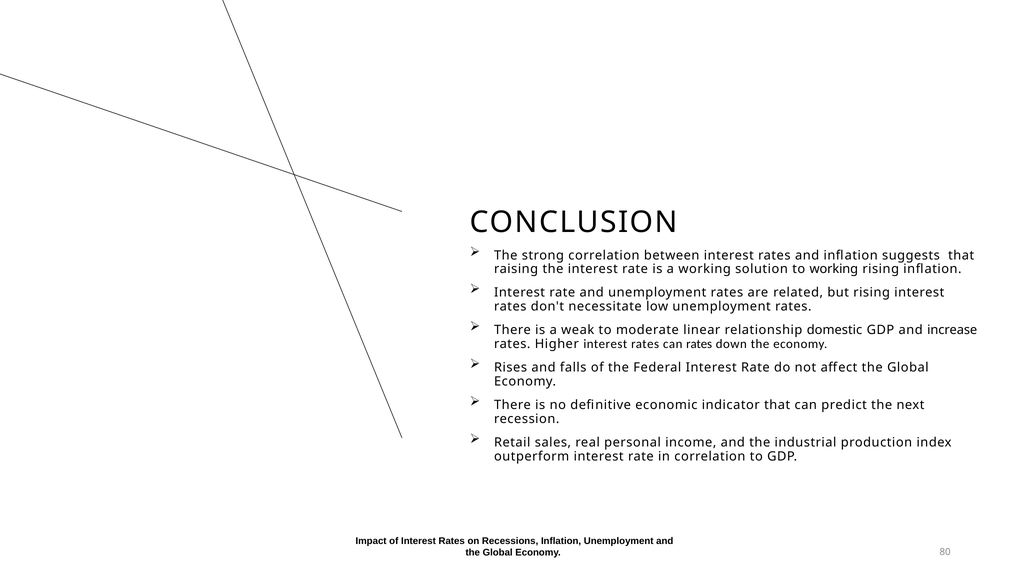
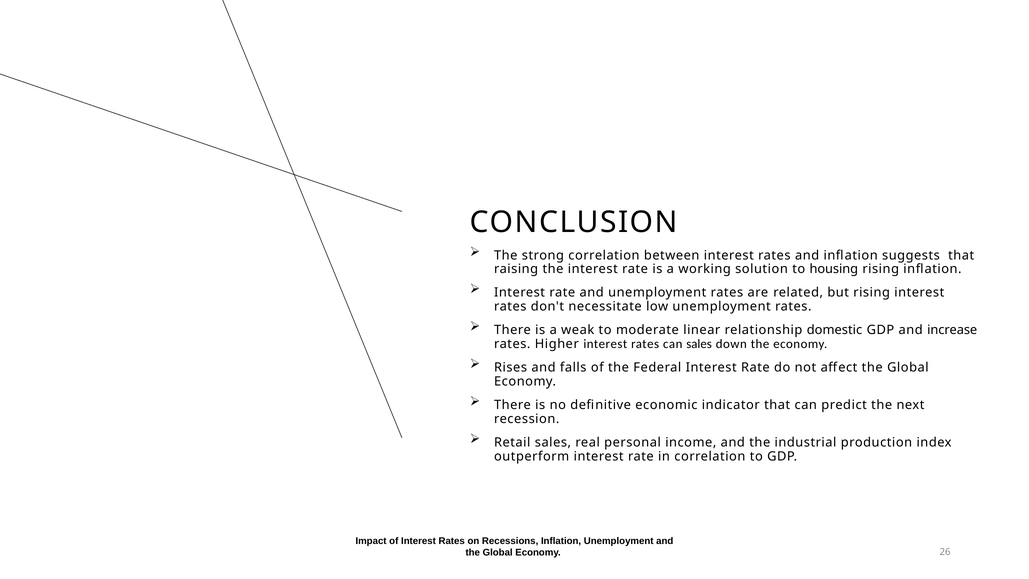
to working: working -> housing
can rates: rates -> sales
80: 80 -> 26
